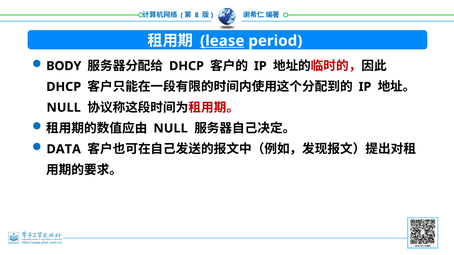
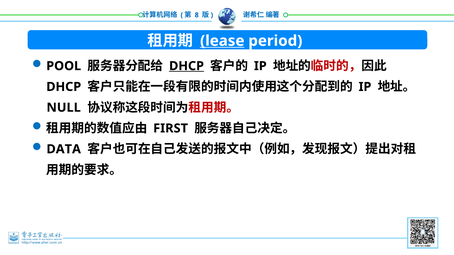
BODY: BODY -> POOL
DHCP at (187, 66) underline: none -> present
NULL at (171, 129): NULL -> FIRST
